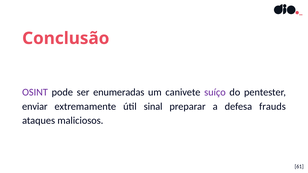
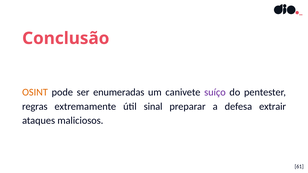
OSINT colour: purple -> orange
enviar: enviar -> regras
frauds: frauds -> extrair
